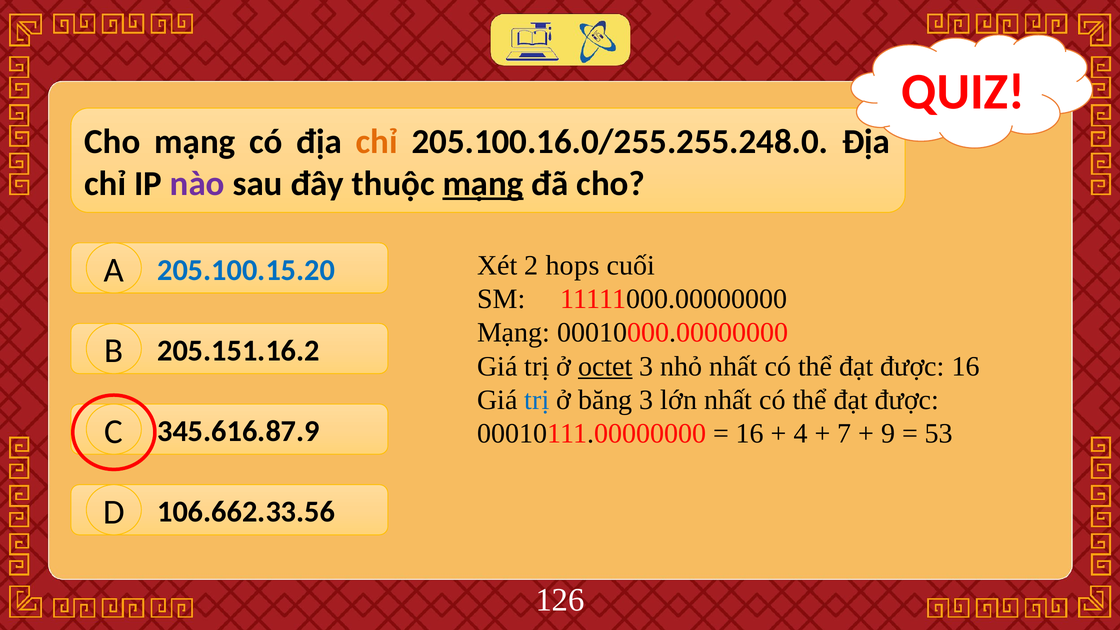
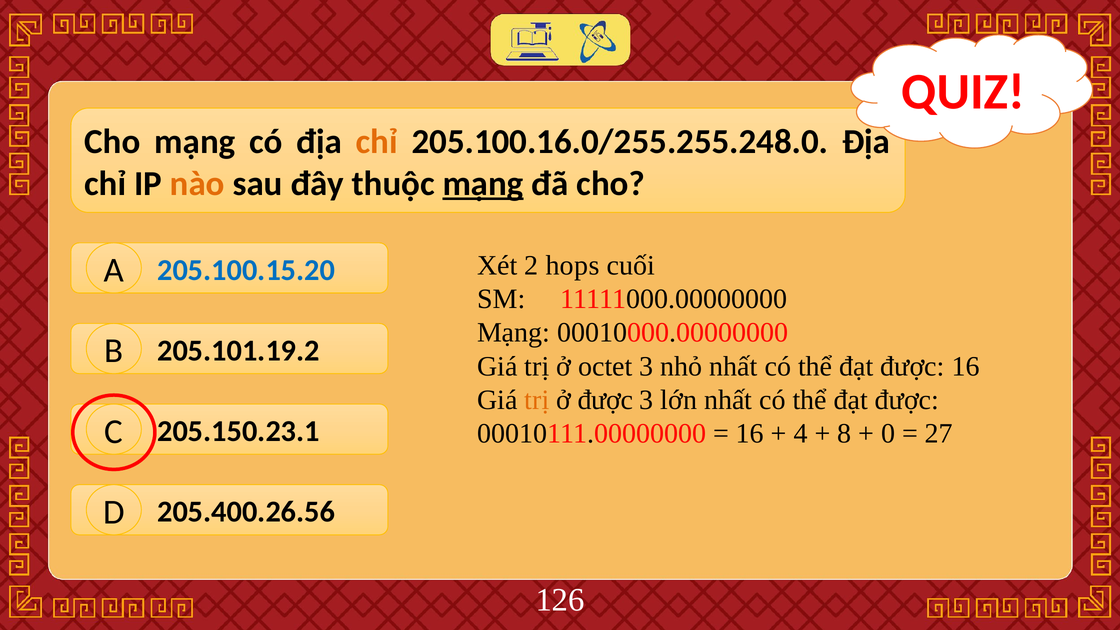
nào colour: purple -> orange
205.151.16.2: 205.151.16.2 -> 205.101.19.2
octet underline: present -> none
trị at (537, 400) colour: blue -> orange
ở băng: băng -> được
345.616.87.9: 345.616.87.9 -> 205.150.23.1
7: 7 -> 8
9: 9 -> 0
53: 53 -> 27
106.662.33.56: 106.662.33.56 -> 205.400.26.56
